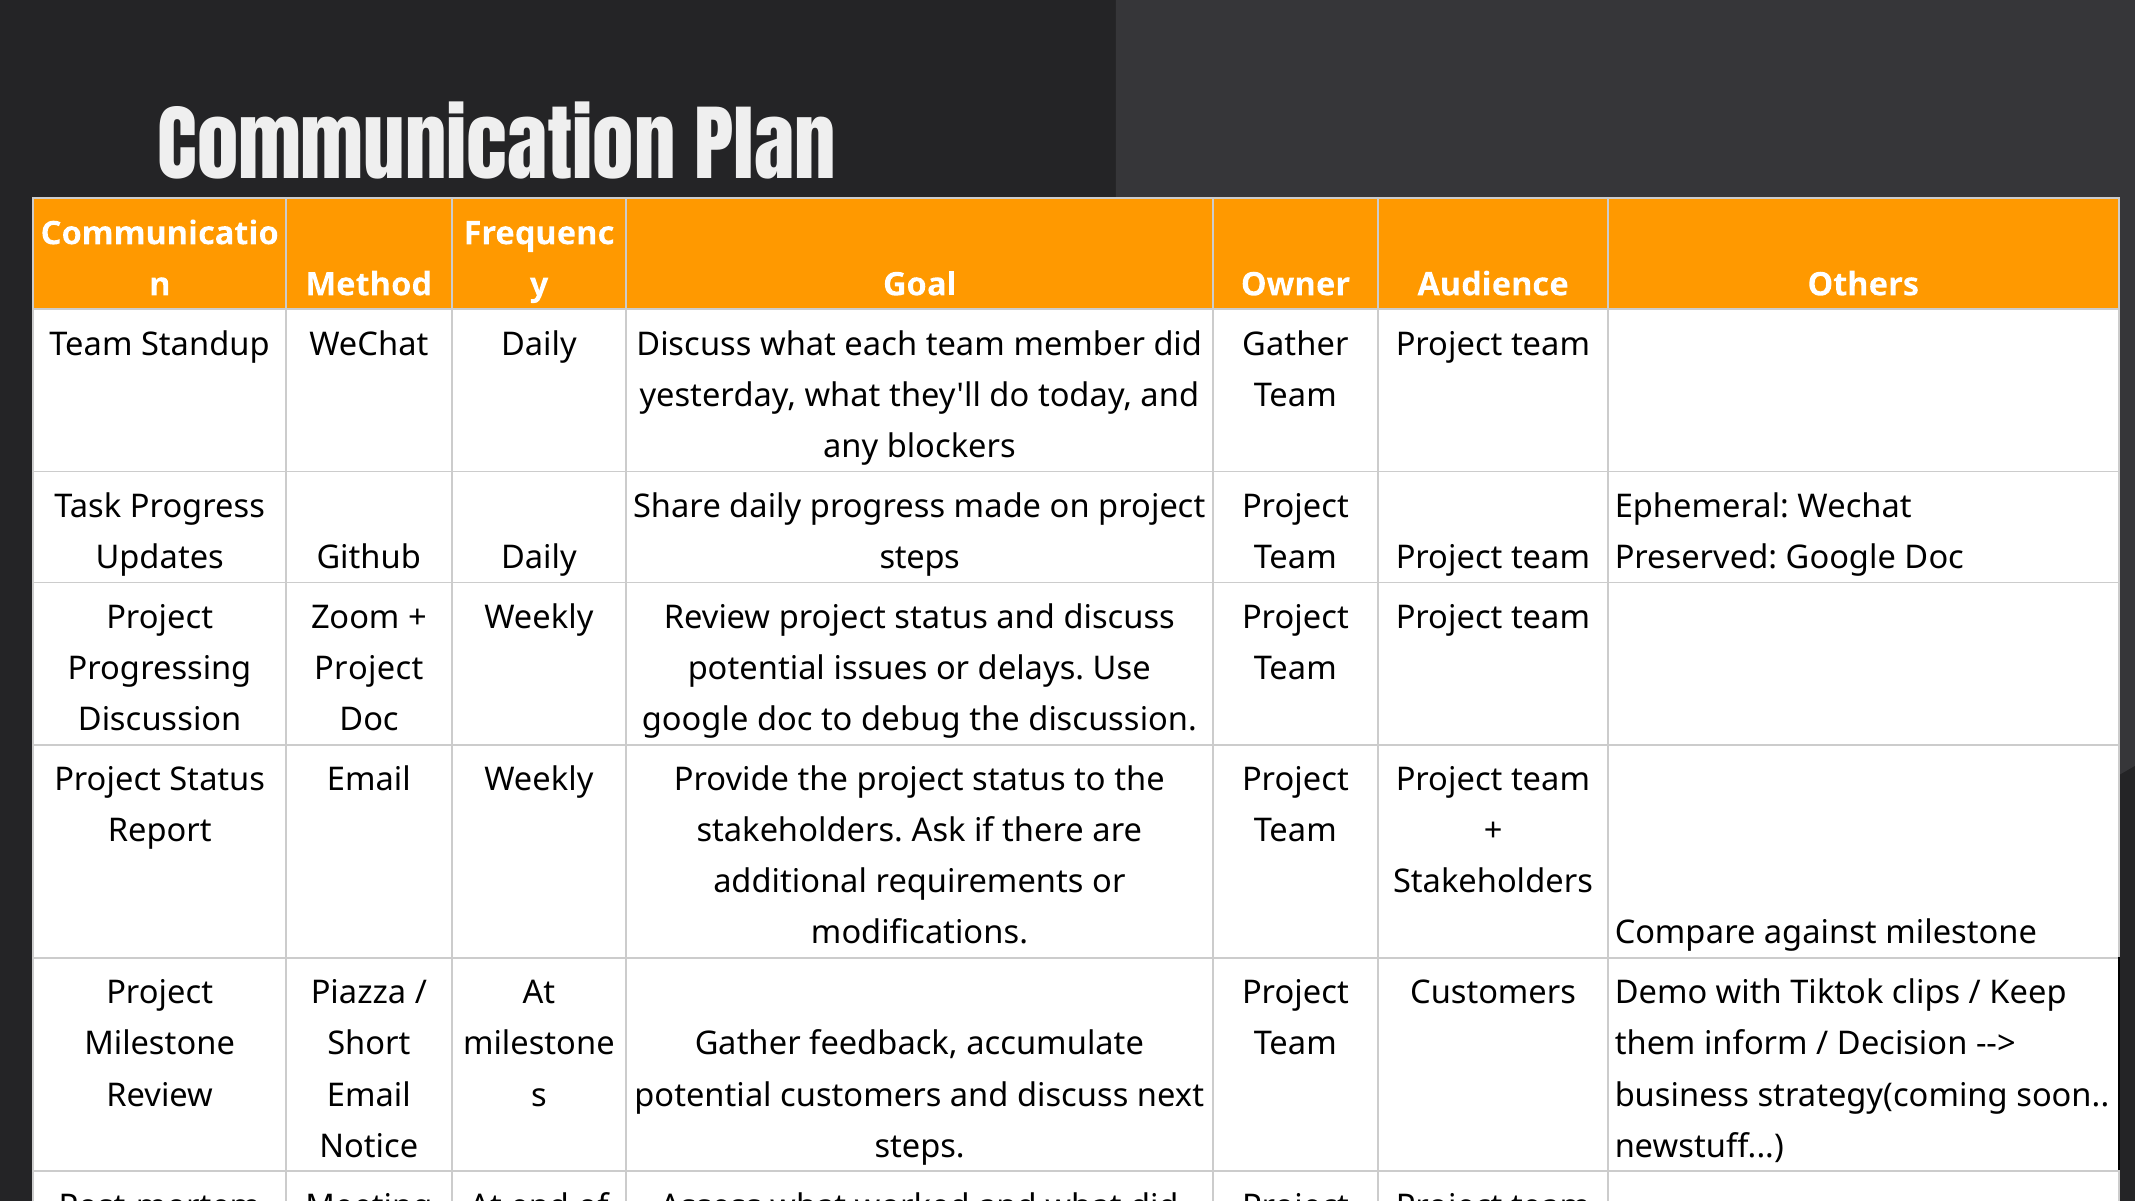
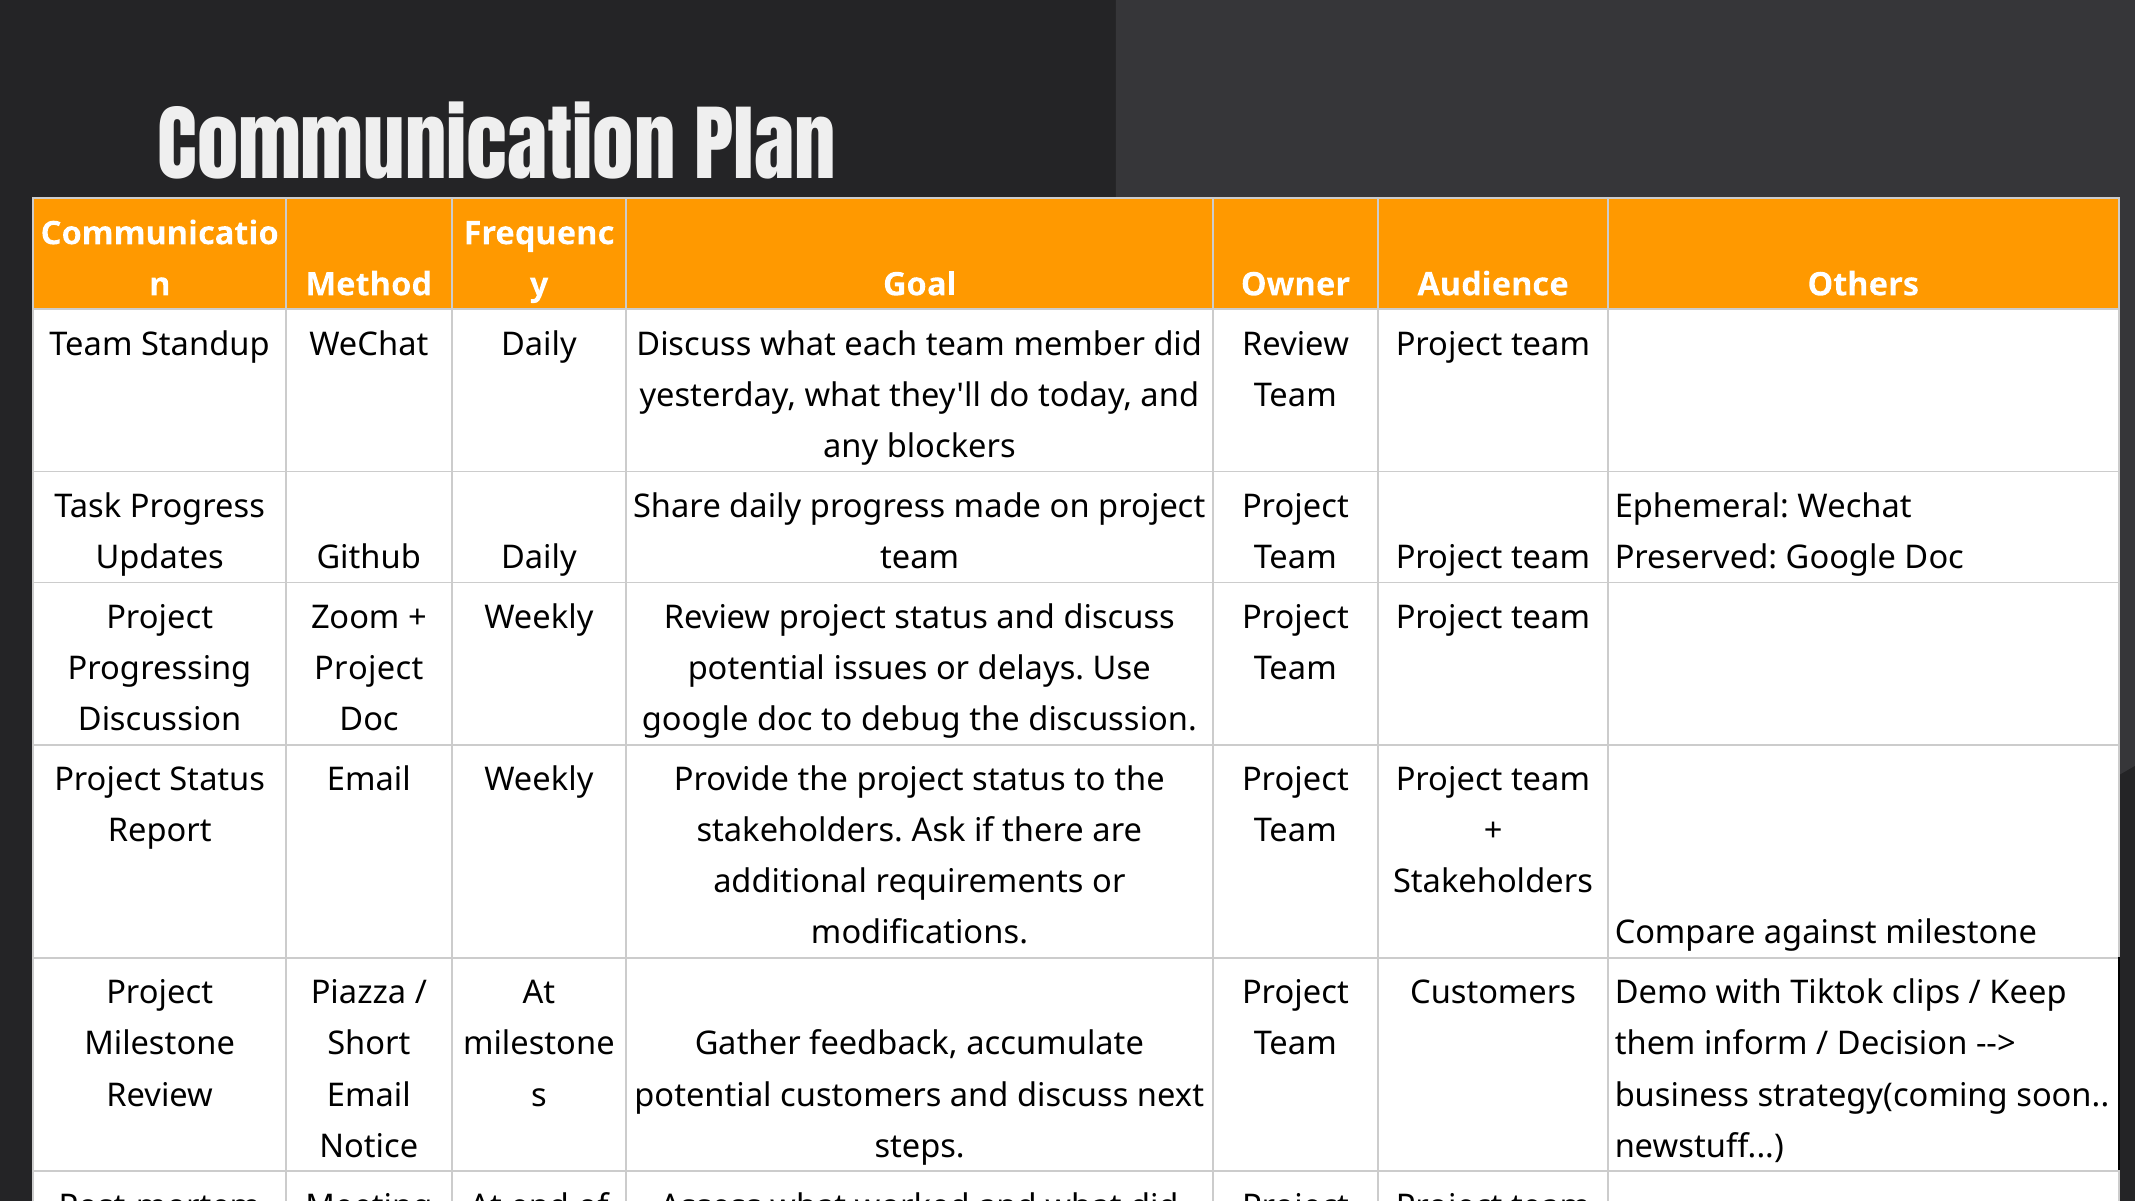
Gather at (1295, 344): Gather -> Review
steps at (920, 558): steps -> team
